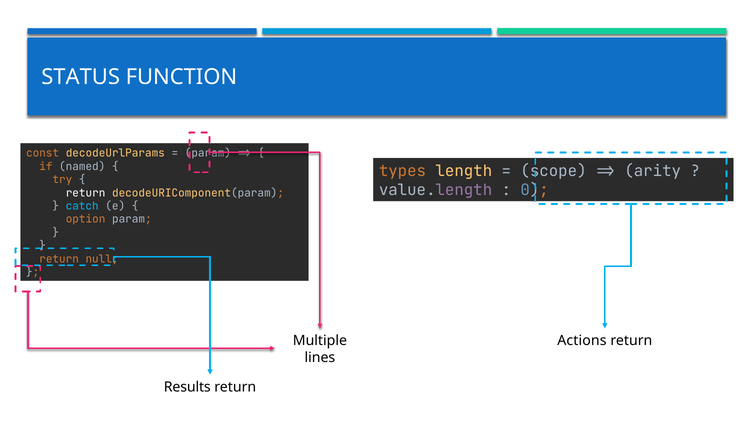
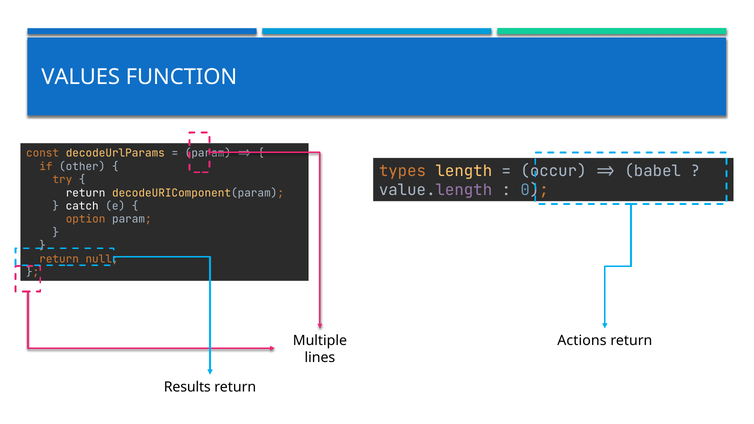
STATUS: STATUS -> VALUES
named: named -> other
scope: scope -> occur
arity: arity -> babel
catch colour: light blue -> white
